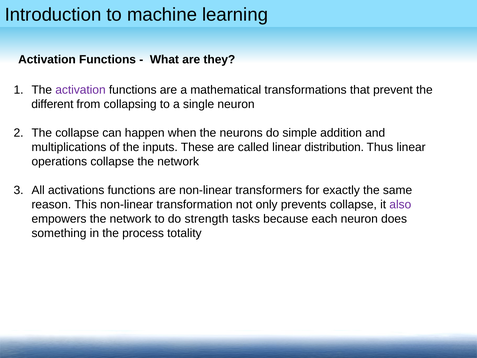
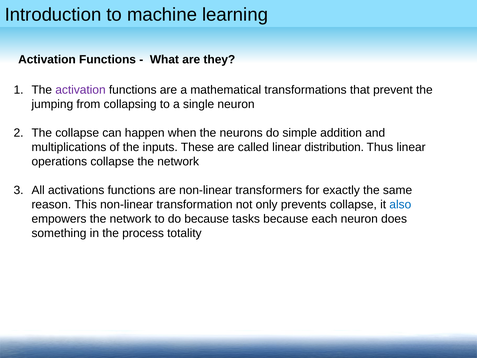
different: different -> jumping
also colour: purple -> blue
do strength: strength -> because
